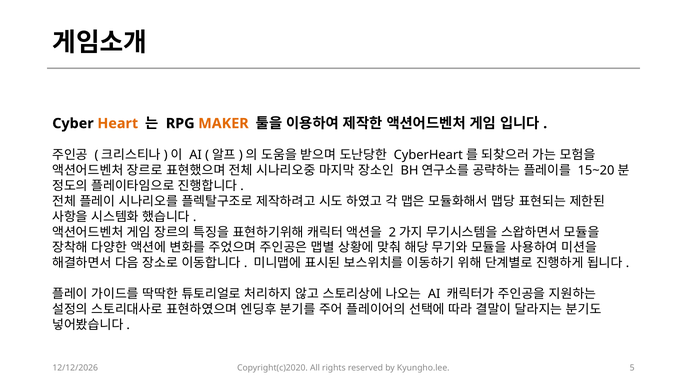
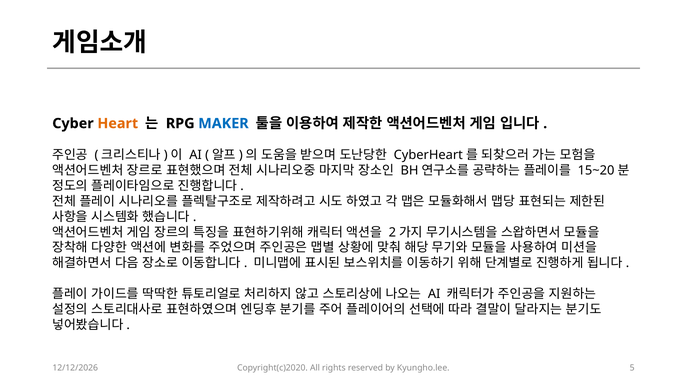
MAKER colour: orange -> blue
